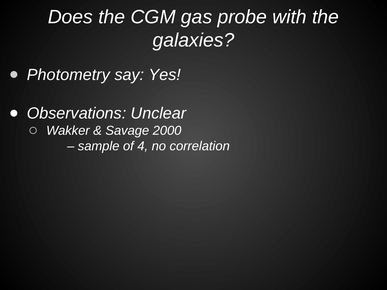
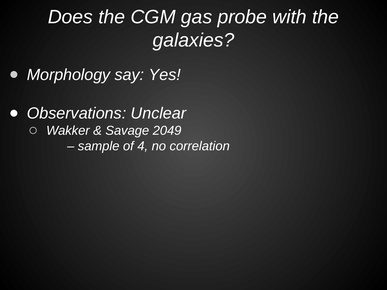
Photometry: Photometry -> Morphology
2000: 2000 -> 2049
